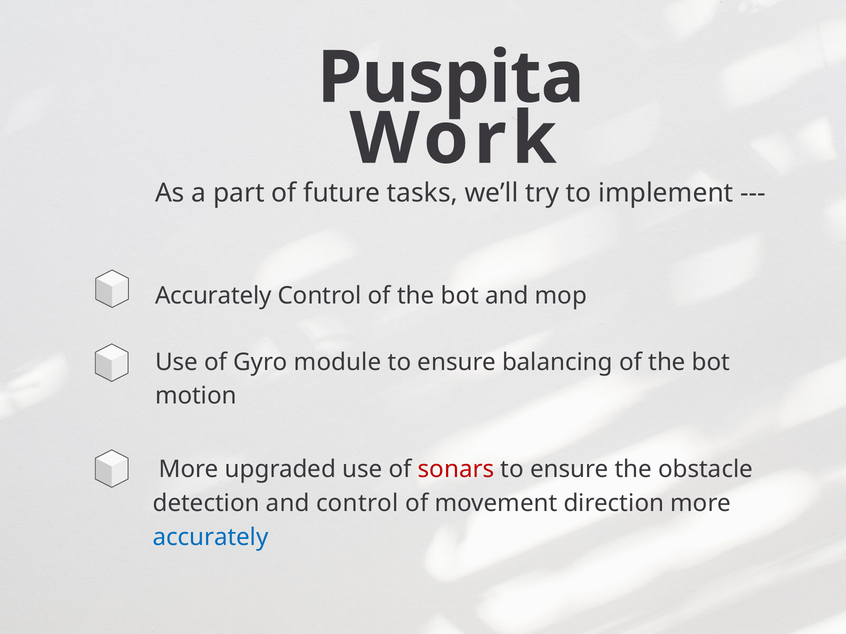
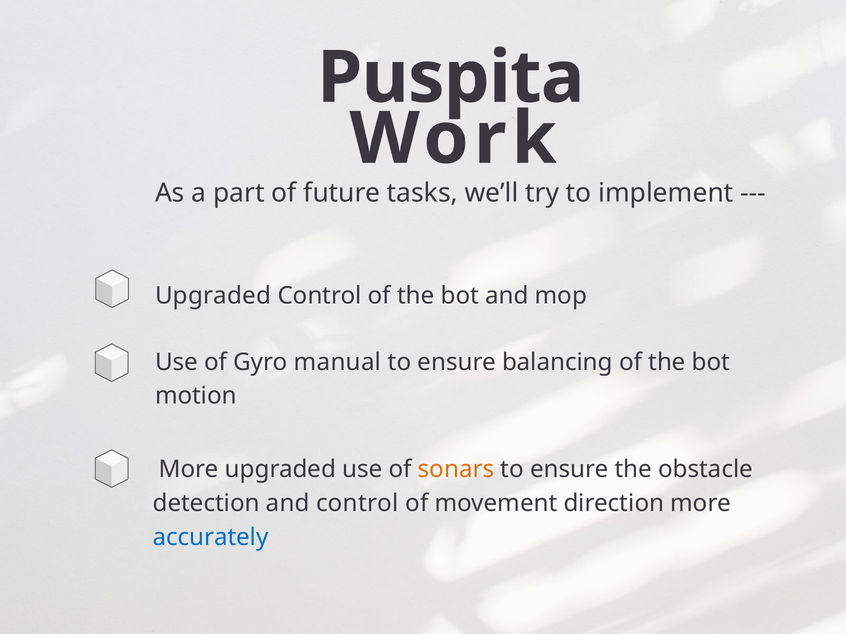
Accurately at (213, 296): Accurately -> Upgraded
module: module -> manual
sonars colour: red -> orange
